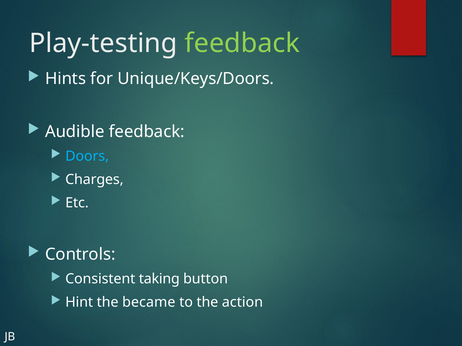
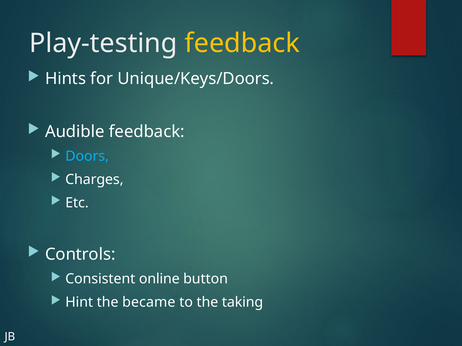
feedback at (242, 43) colour: light green -> yellow
taking: taking -> online
action: action -> taking
